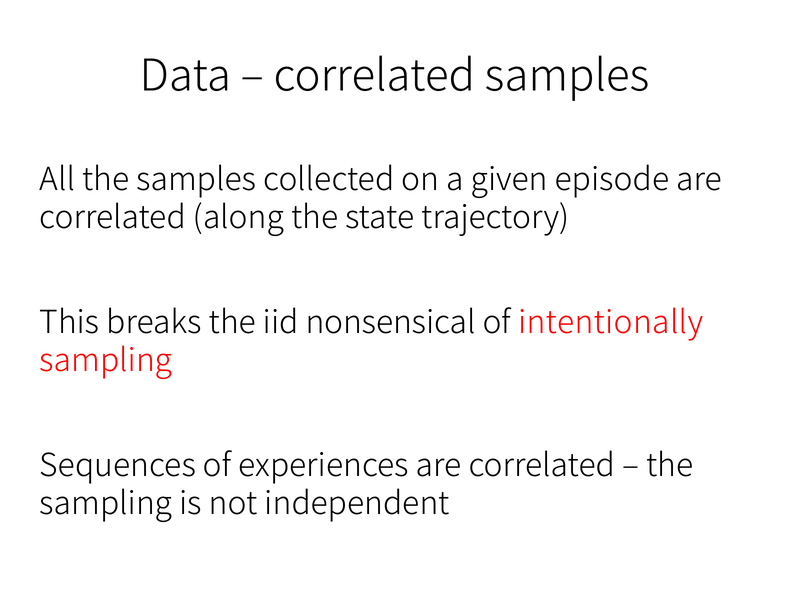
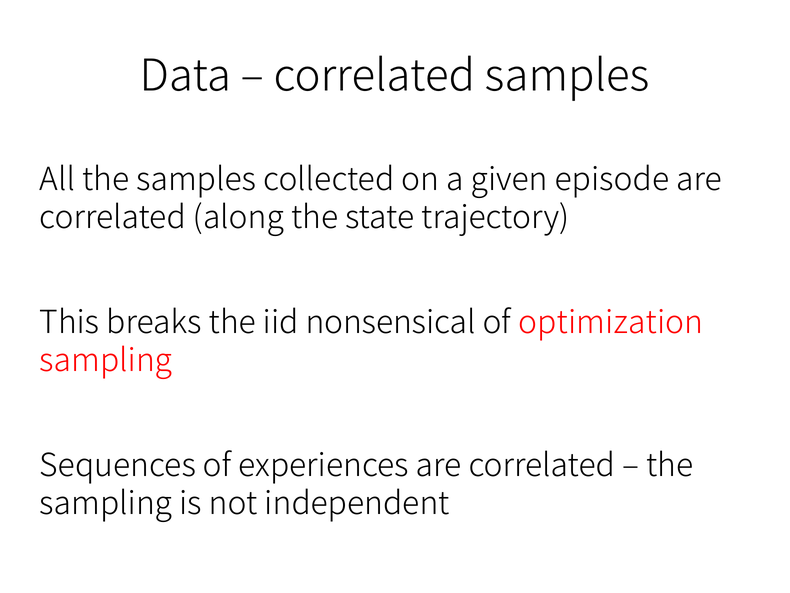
intentionally: intentionally -> optimization
